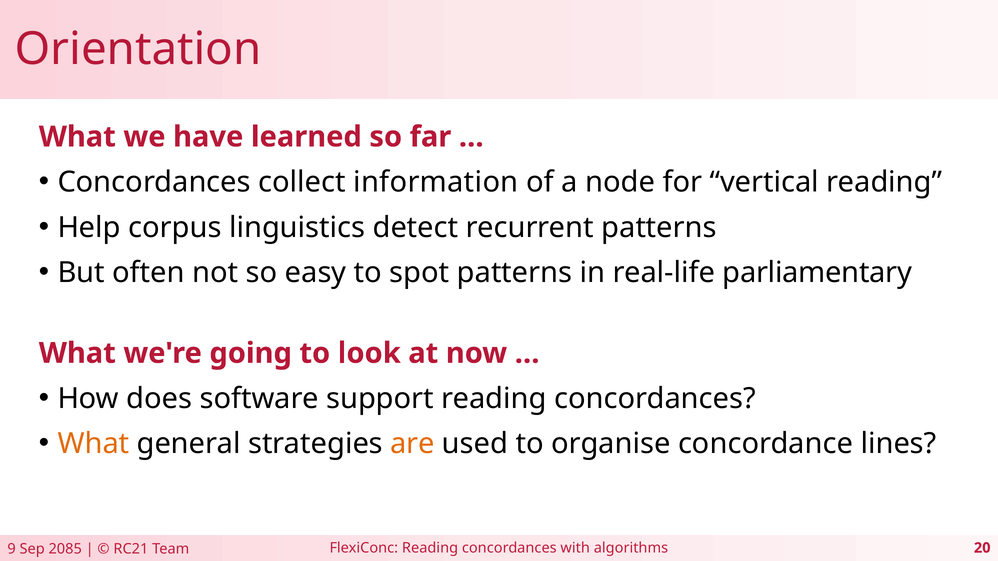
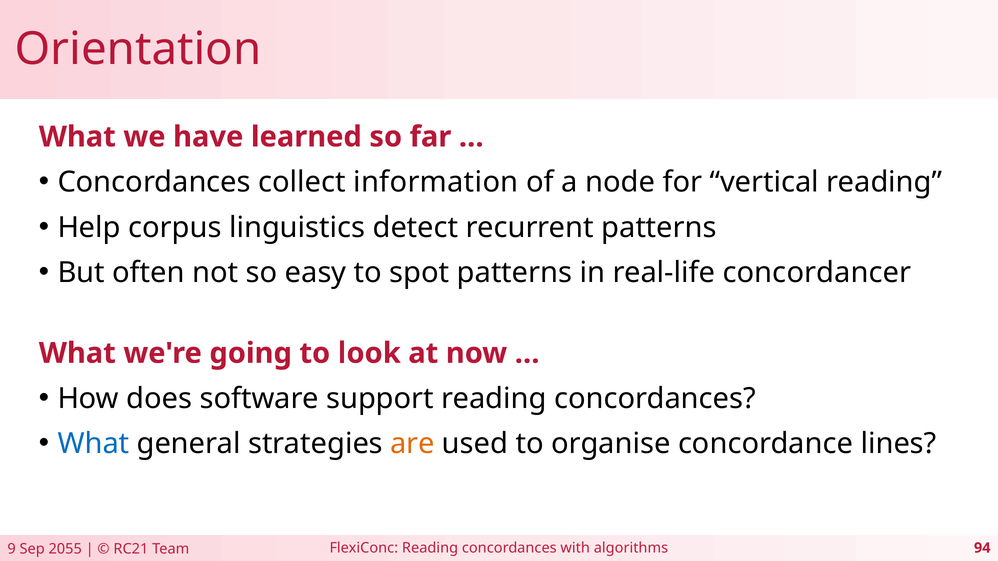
parliamentary: parliamentary -> concordancer
What at (93, 444) colour: orange -> blue
20: 20 -> 94
2085: 2085 -> 2055
